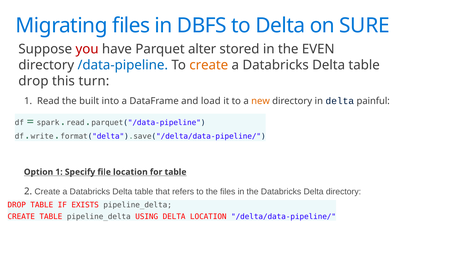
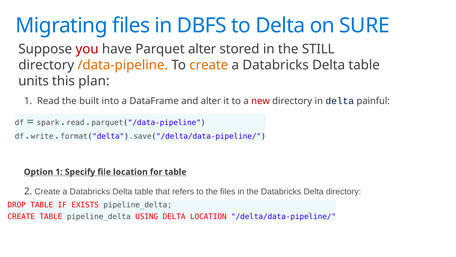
EVEN: EVEN -> STILL
/data-pipeline colour: blue -> orange
drop at (33, 81): drop -> units
turn: turn -> plan
and load: load -> alter
new colour: orange -> red
